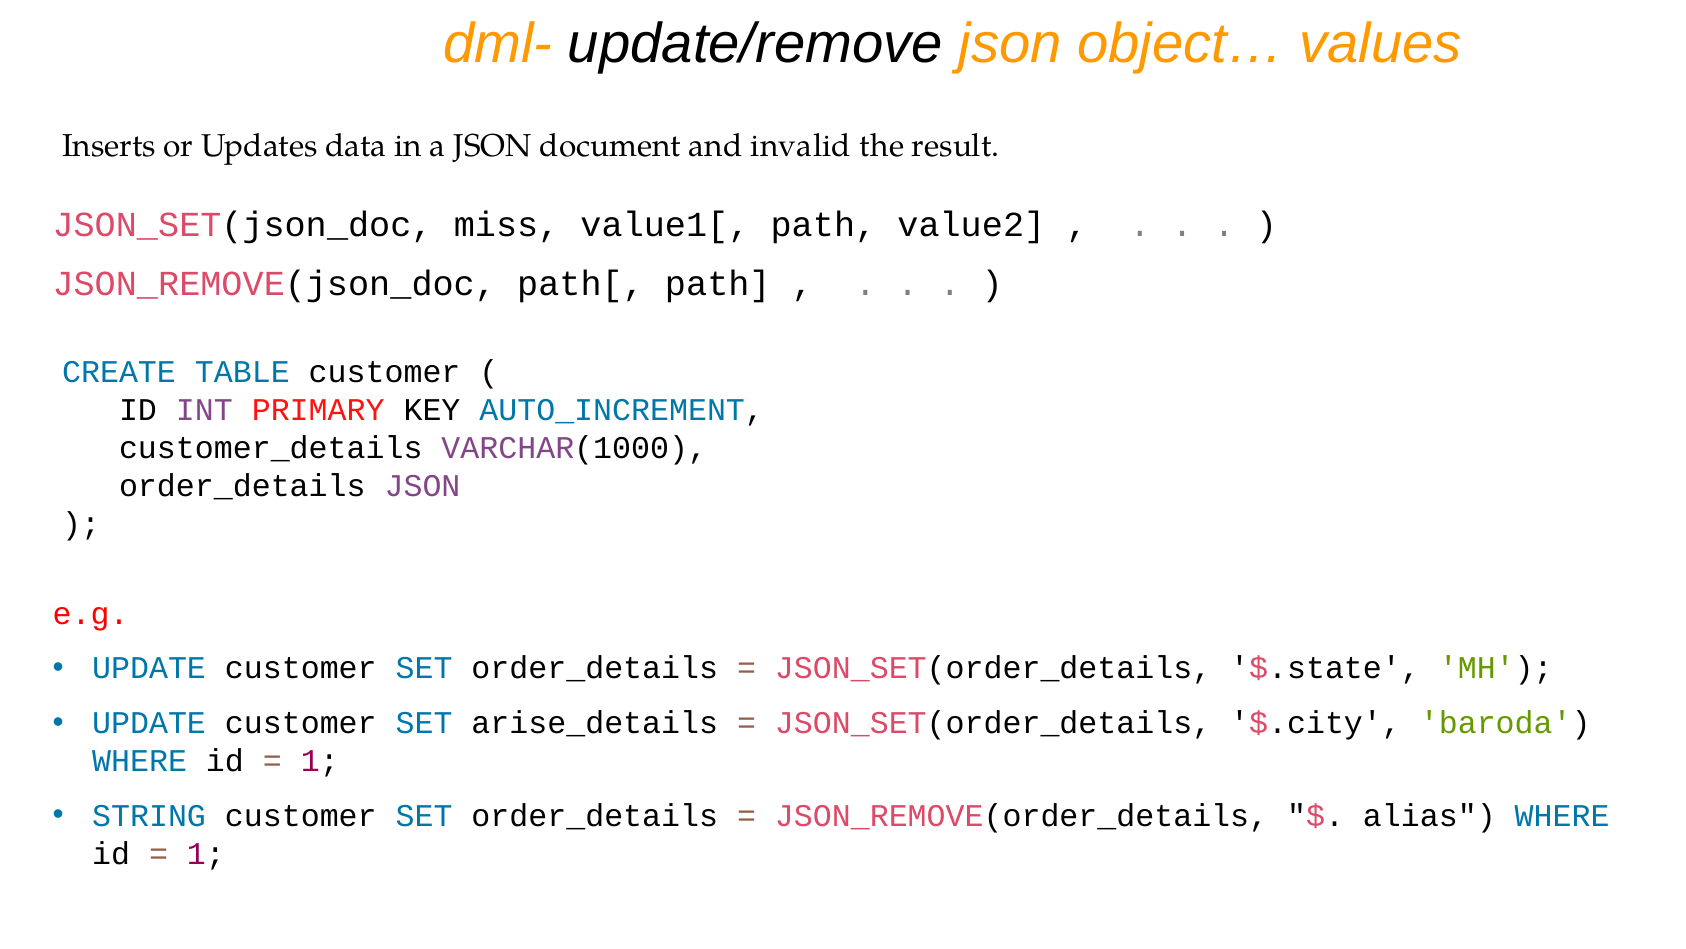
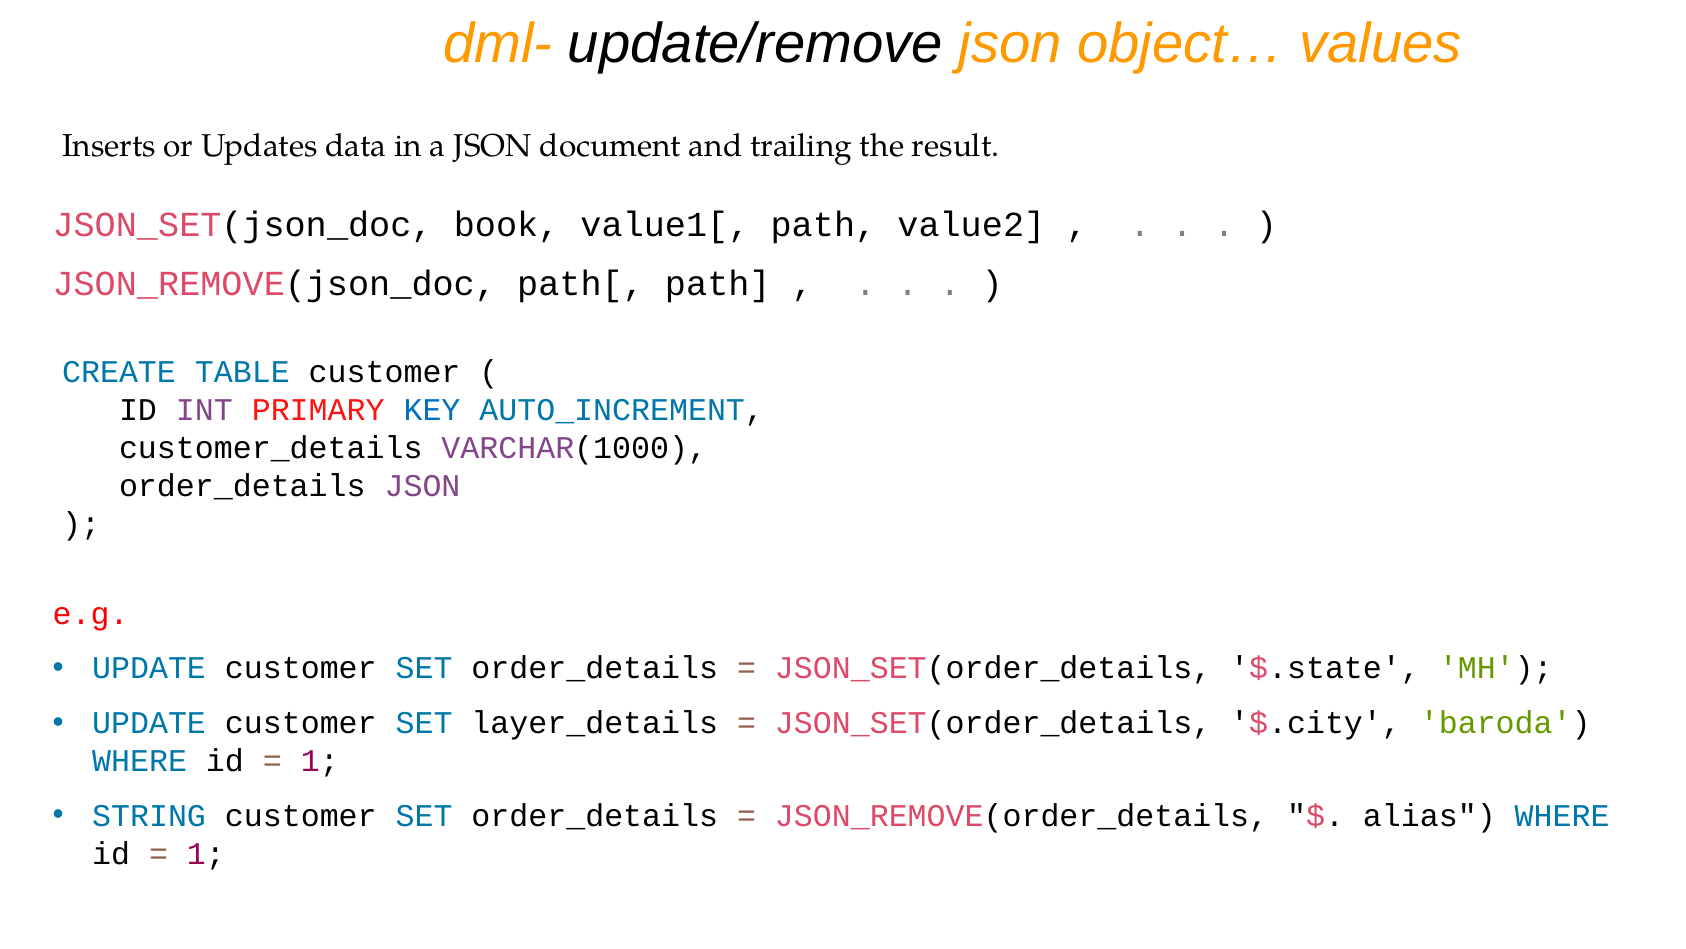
invalid: invalid -> trailing
miss: miss -> book
KEY colour: black -> blue
arise_details: arise_details -> layer_details
